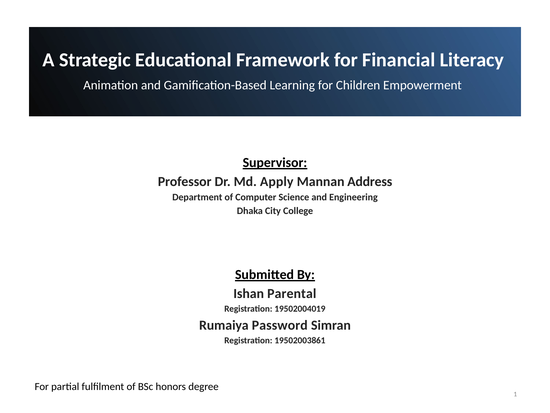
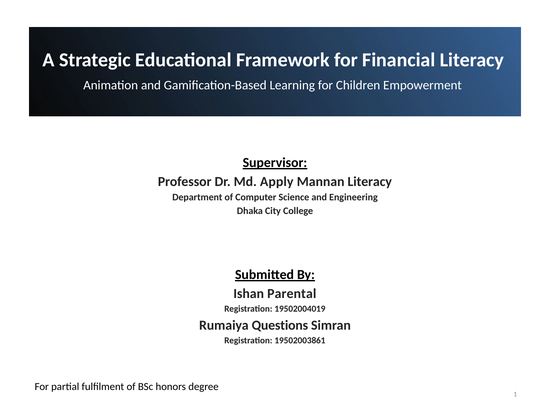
Mannan Address: Address -> Literacy
Password: Password -> Questions
